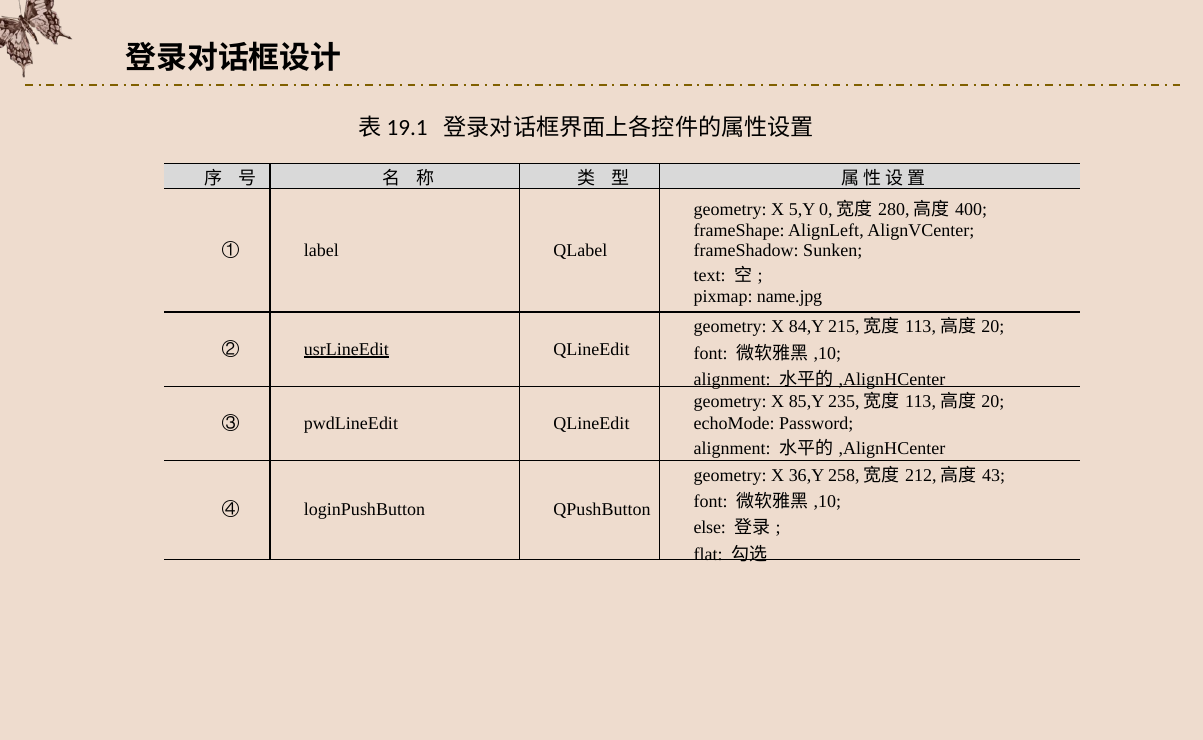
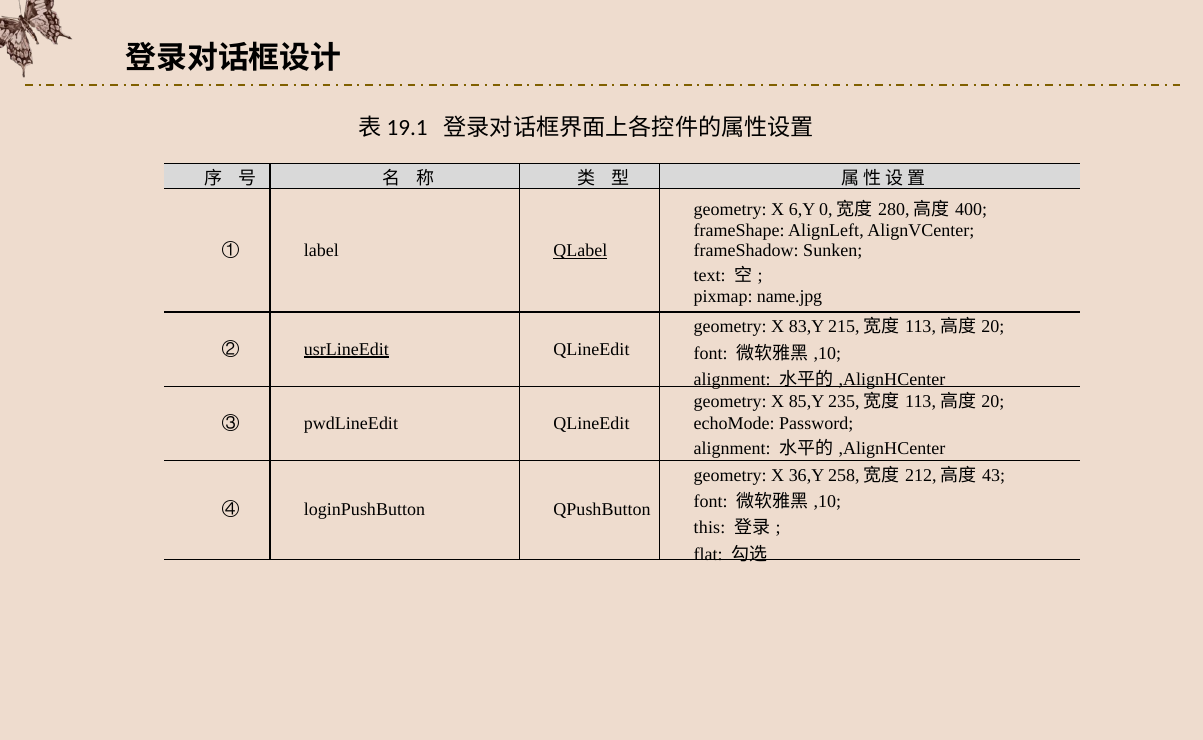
5,Y: 5,Y -> 6,Y
QLabel underline: none -> present
84,Y: 84,Y -> 83,Y
else: else -> this
